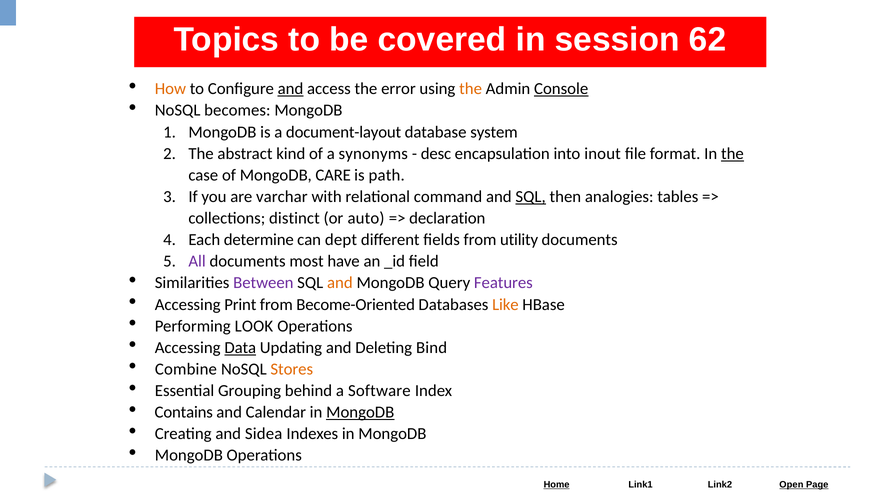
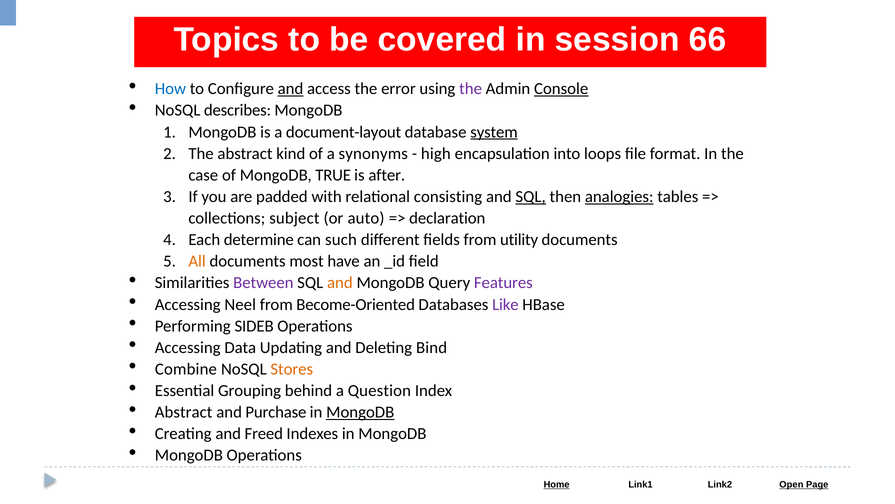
62: 62 -> 66
How colour: orange -> blue
the at (471, 89) colour: orange -> purple
becomes: becomes -> describes
system underline: none -> present
desc: desc -> high
inout: inout -> loops
the at (732, 153) underline: present -> none
CARE: CARE -> TRUE
path: path -> after
varchar: varchar -> padded
command: command -> consisting
analogies underline: none -> present
distinct: distinct -> subject
dept: dept -> such
All colour: purple -> orange
Print: Print -> Neel
Like colour: orange -> purple
LOOK: LOOK -> SIDEB
Data underline: present -> none
Software: Software -> Question
Contains at (184, 412): Contains -> Abstract
Calendar: Calendar -> Purchase
Sidea: Sidea -> Freed
